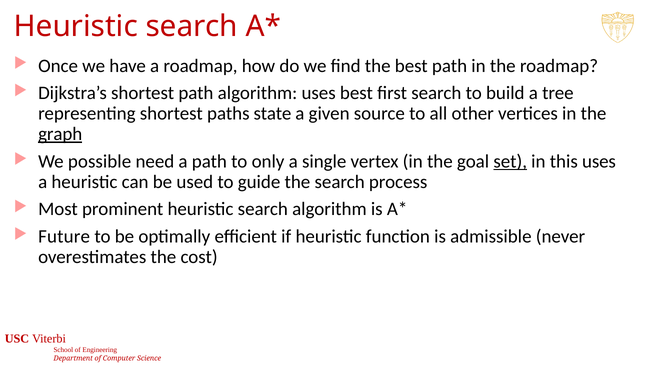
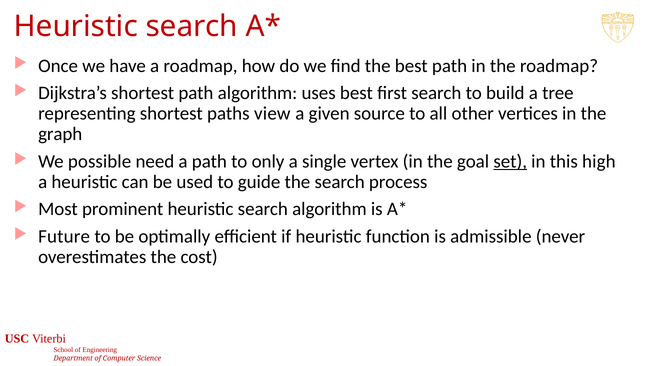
state: state -> view
graph underline: present -> none
this uses: uses -> high
